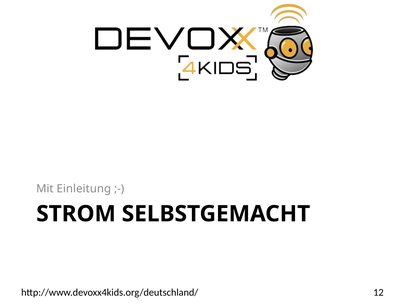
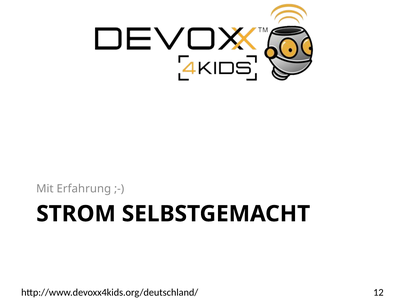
Einleitung: Einleitung -> Erfahrung
